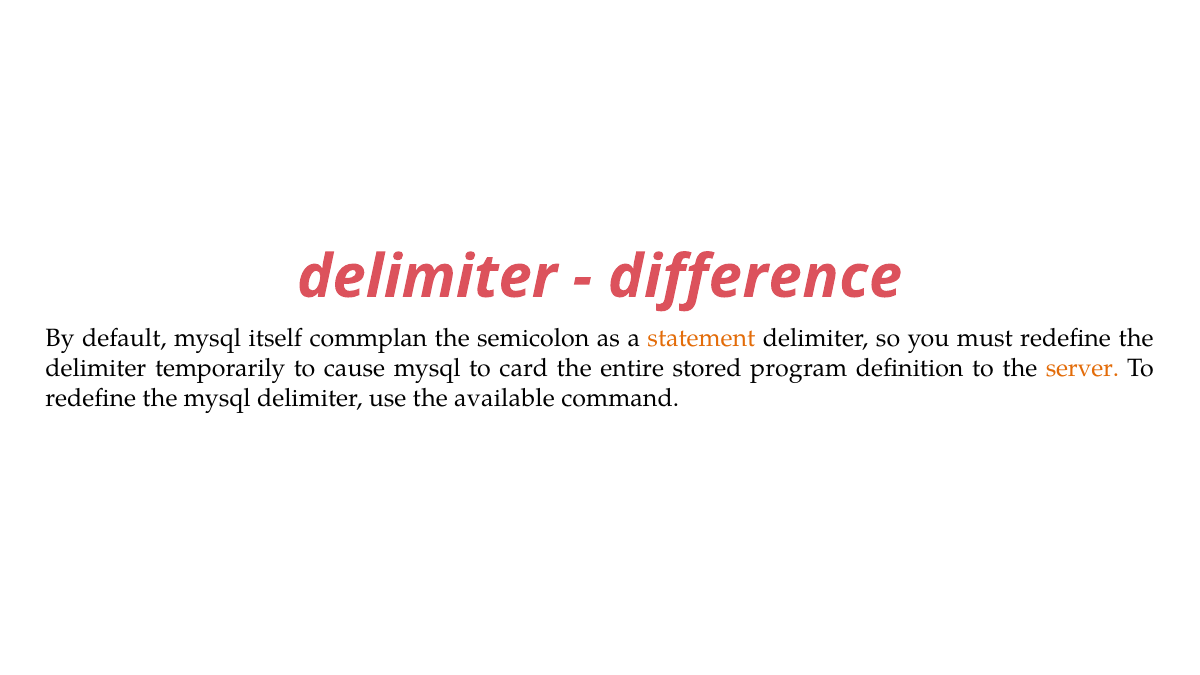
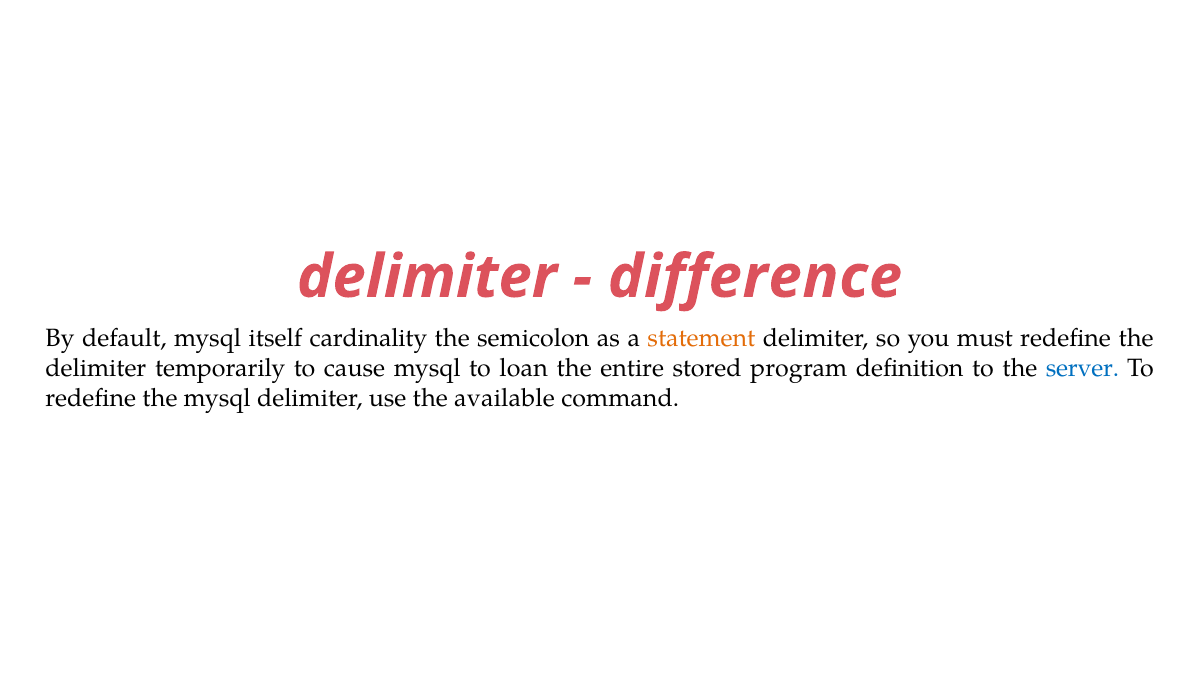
commplan: commplan -> cardinality
card: card -> loan
server colour: orange -> blue
